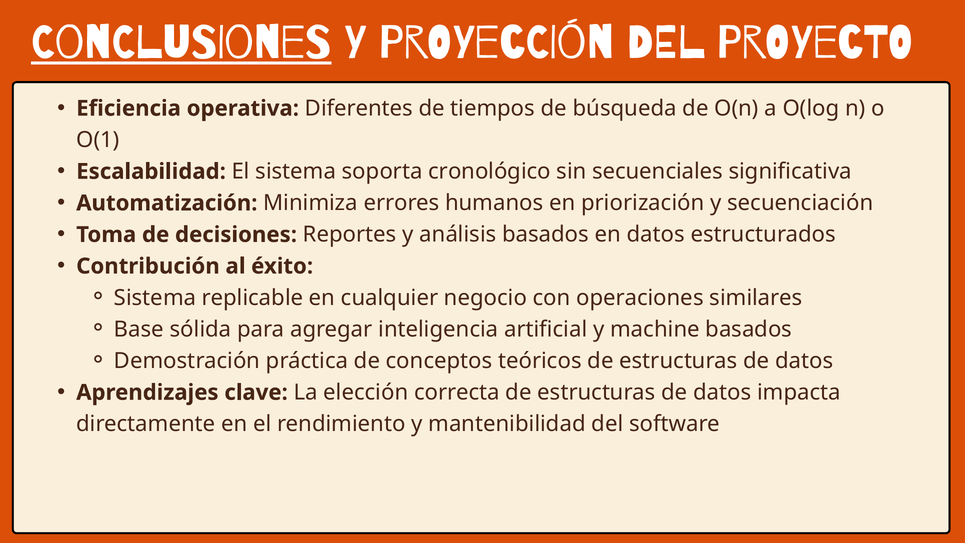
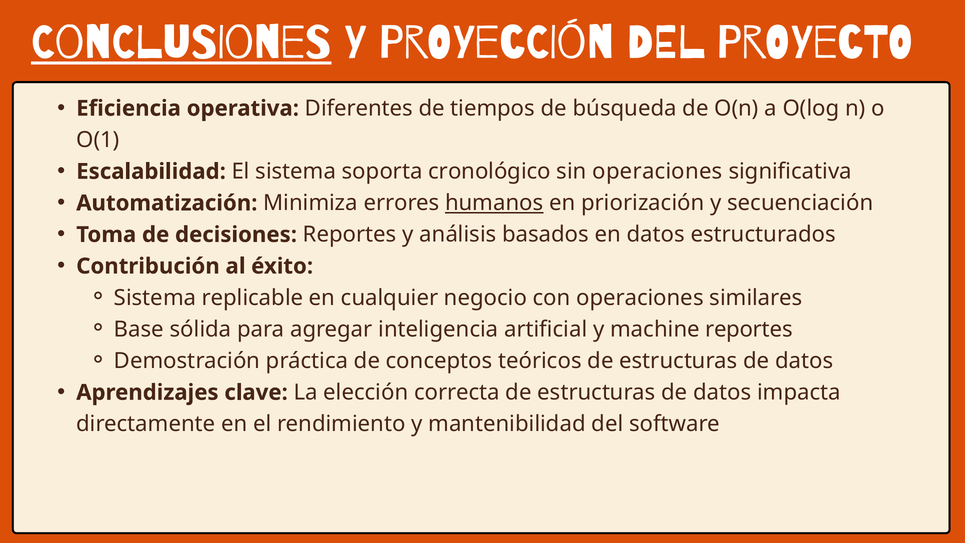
sin secuenciales: secuenciales -> operaciones
humanos underline: none -> present
machine basados: basados -> reportes
